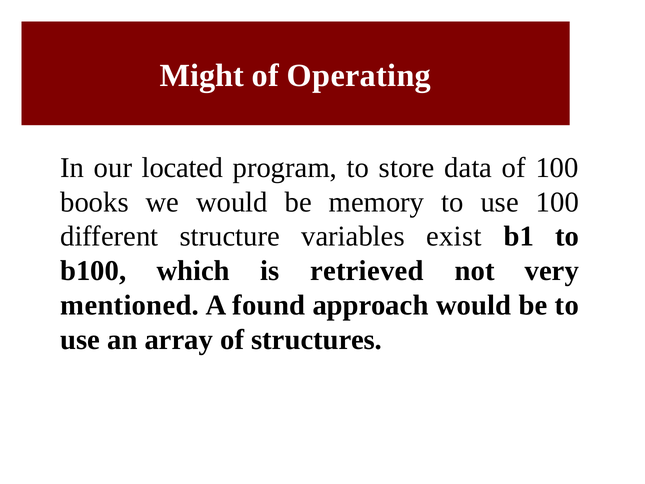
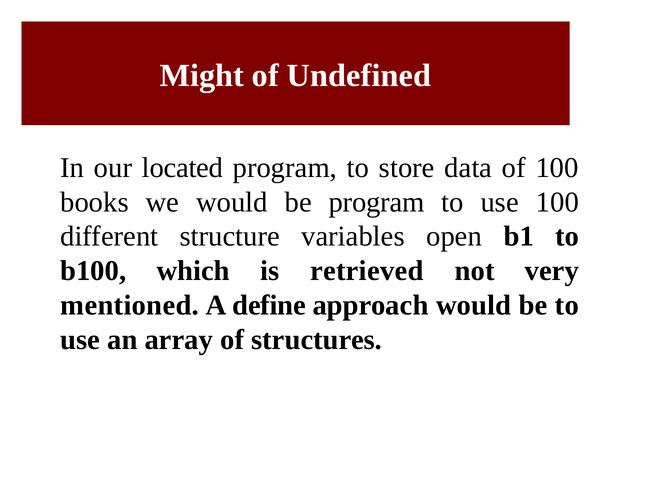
Operating: Operating -> Undefined
be memory: memory -> program
exist: exist -> open
found: found -> define
